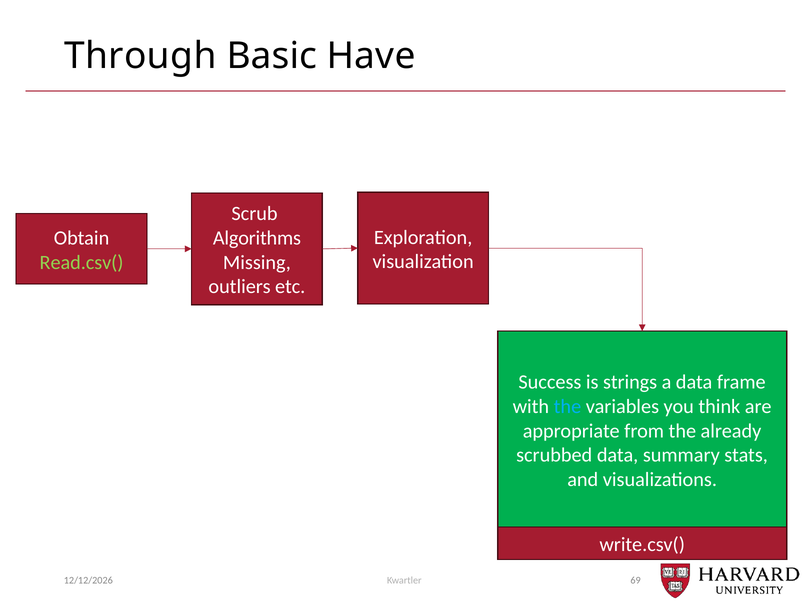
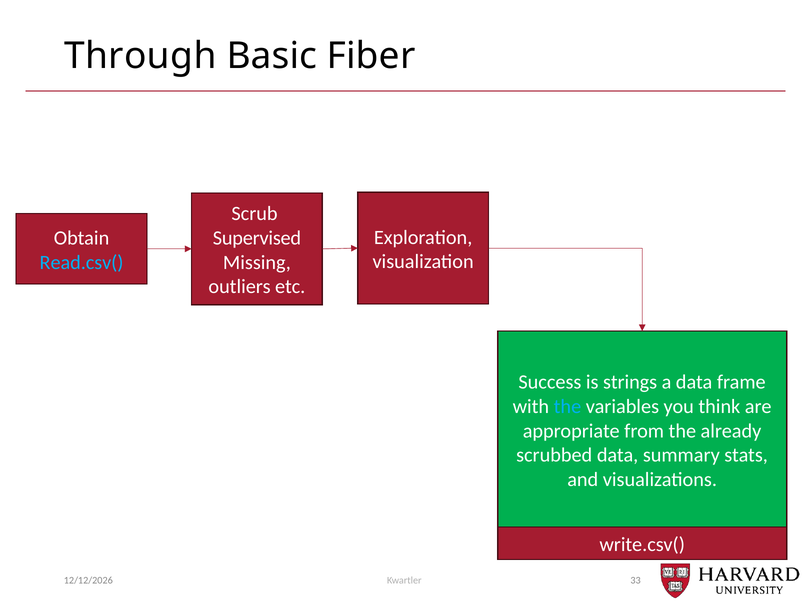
Have: Have -> Fiber
Algorithms: Algorithms -> Supervised
Read.csv( colour: light green -> light blue
69: 69 -> 33
